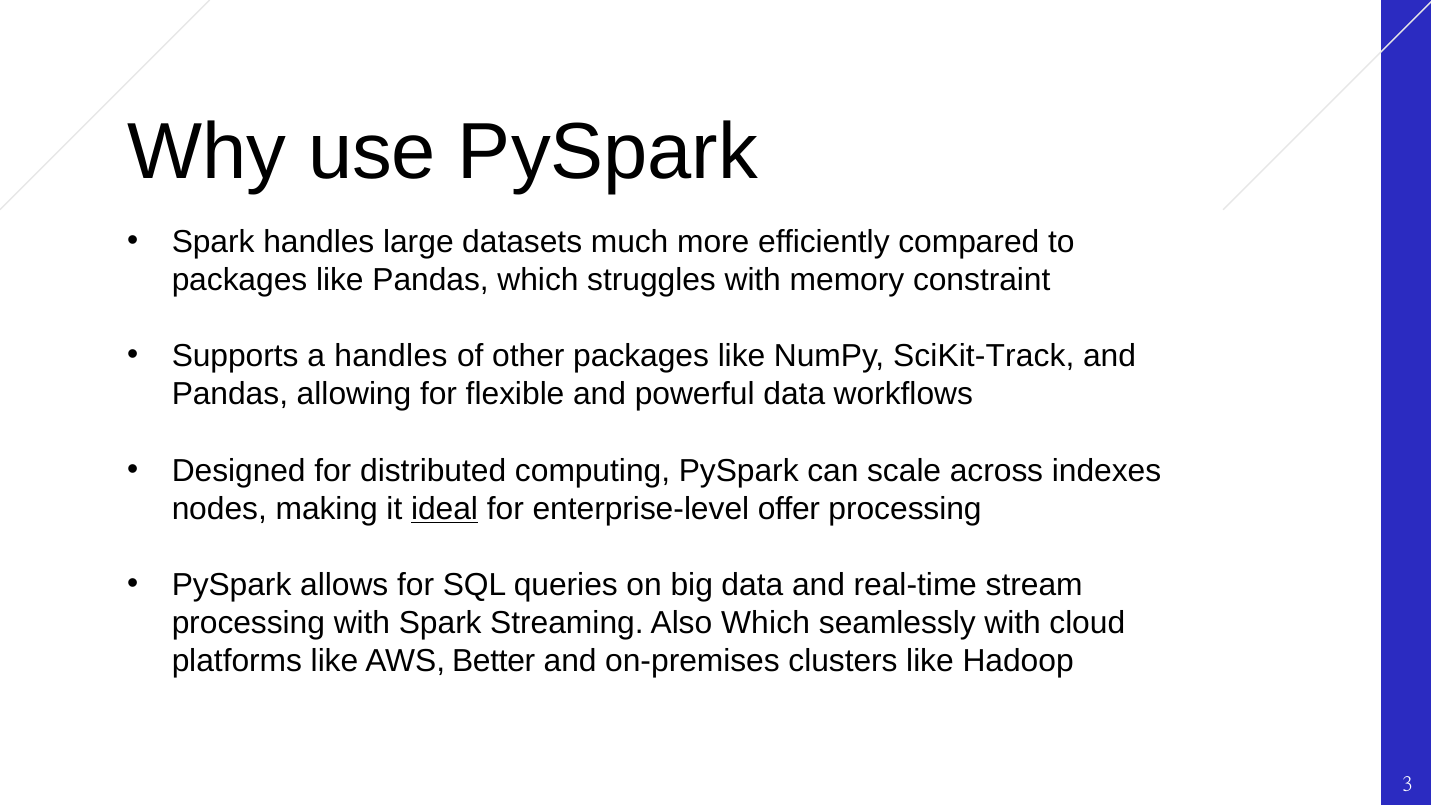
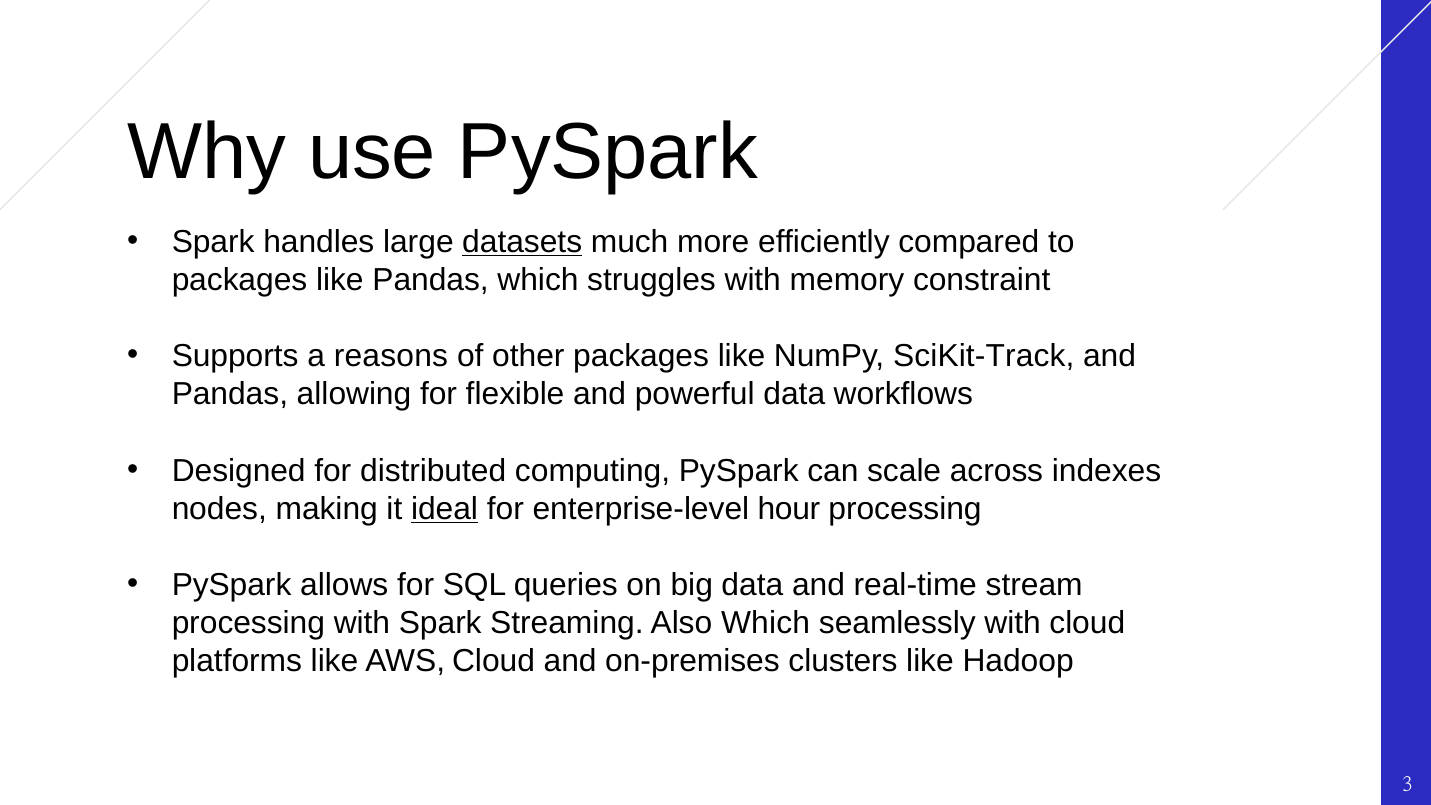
datasets underline: none -> present
a handles: handles -> reasons
offer: offer -> hour
AWS Better: Better -> Cloud
